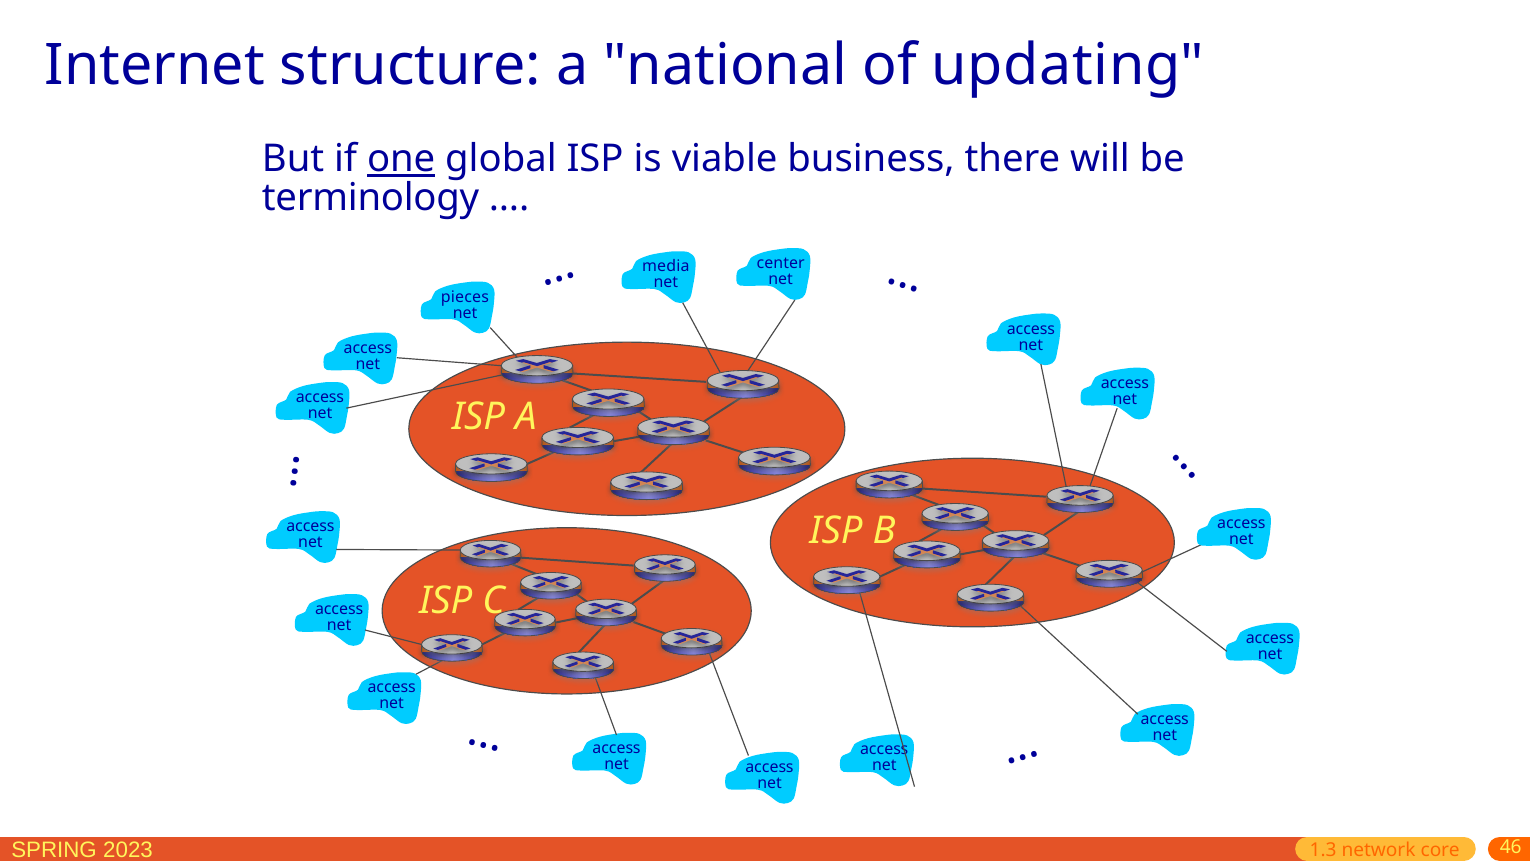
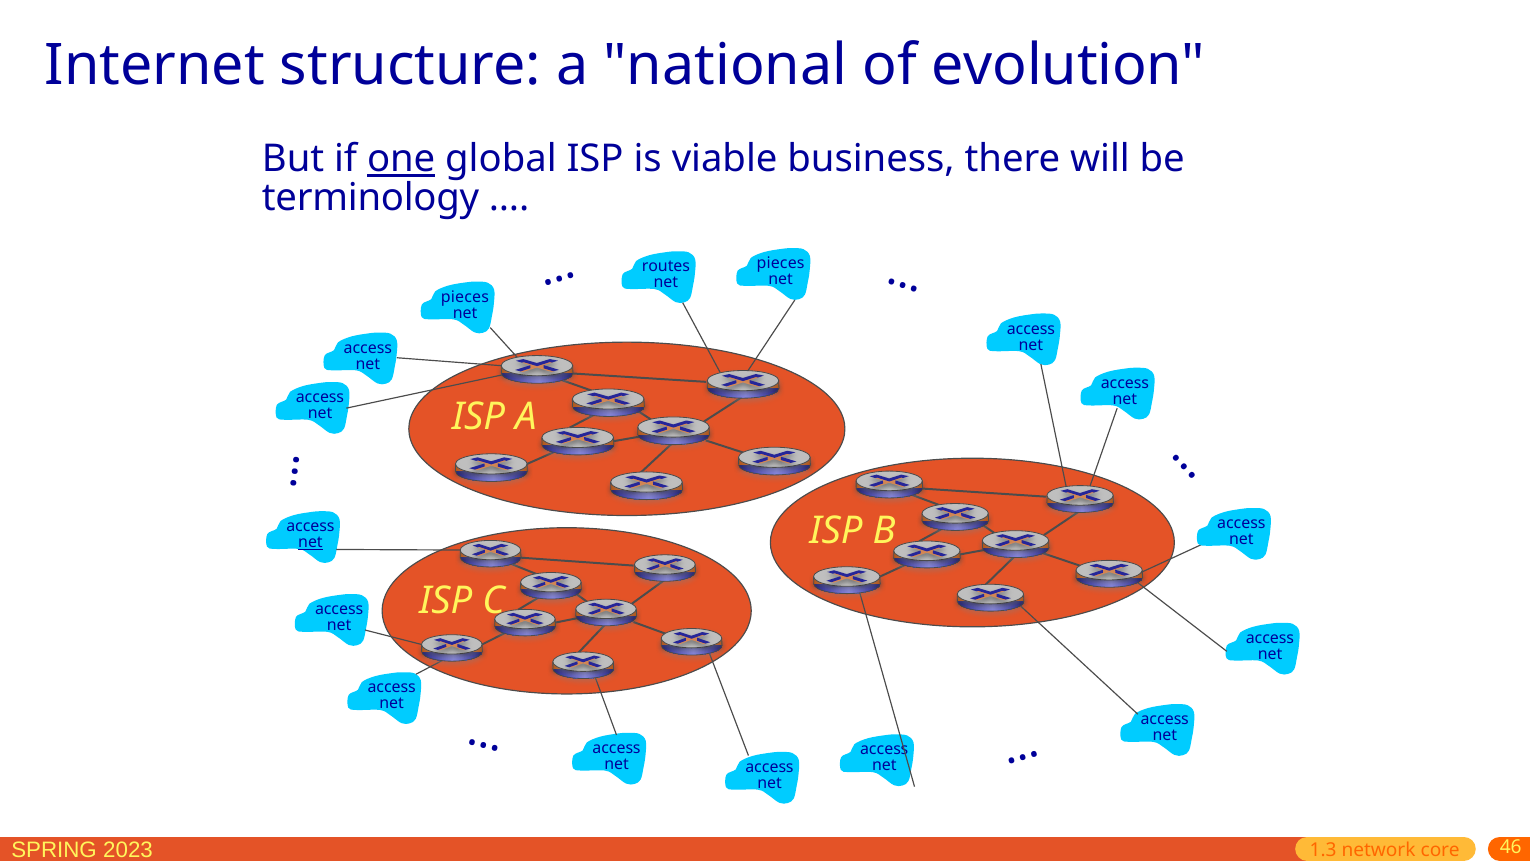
updating: updating -> evolution
center at (781, 263): center -> pieces
media: media -> routes
net at (310, 542) underline: none -> present
